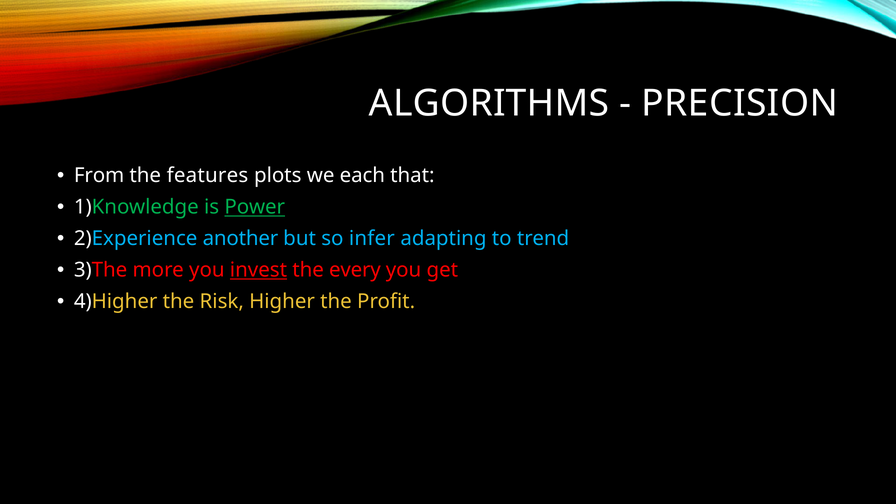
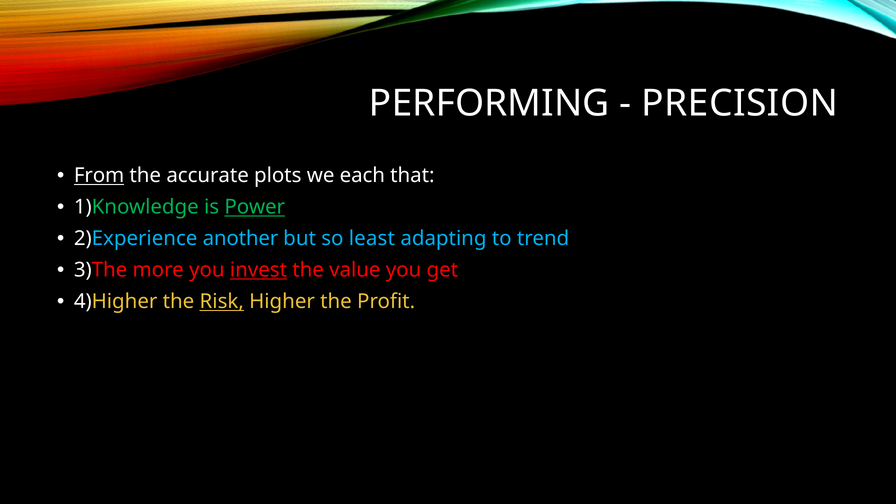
ALGORITHMS: ALGORITHMS -> PERFORMING
From underline: none -> present
features: features -> accurate
infer: infer -> least
every: every -> value
Risk underline: none -> present
